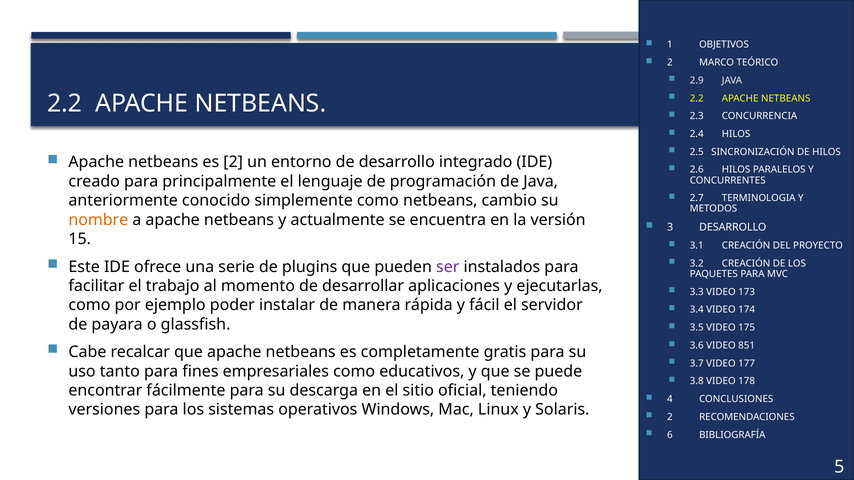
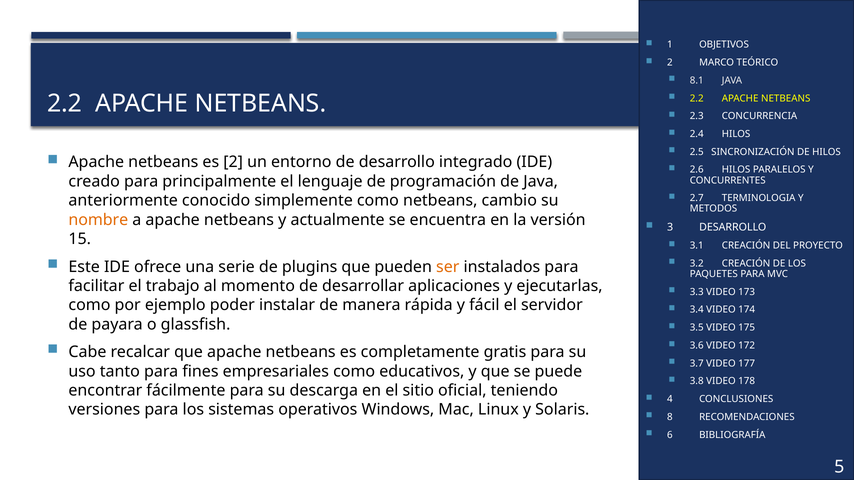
2.9: 2.9 -> 8.1
ser colour: purple -> orange
851: 851 -> 172
2 at (670, 417): 2 -> 8
